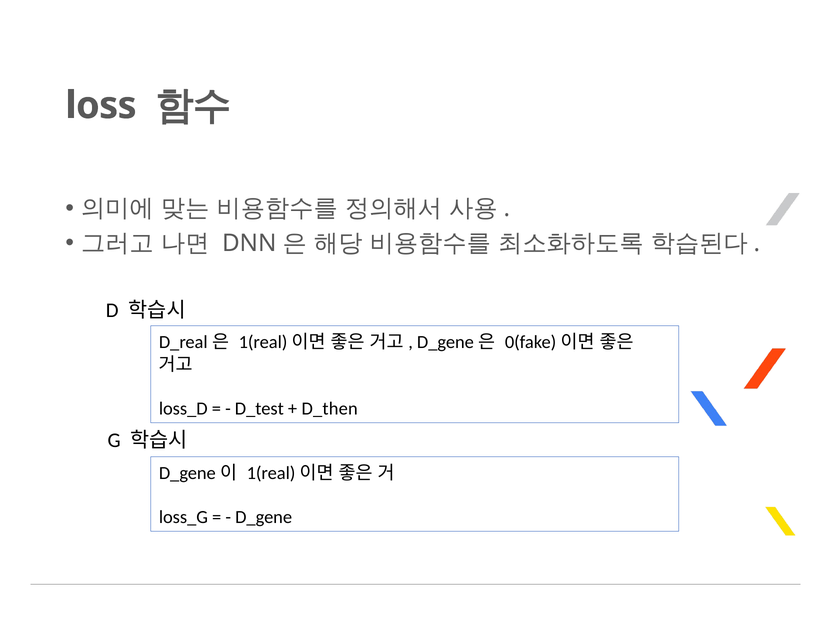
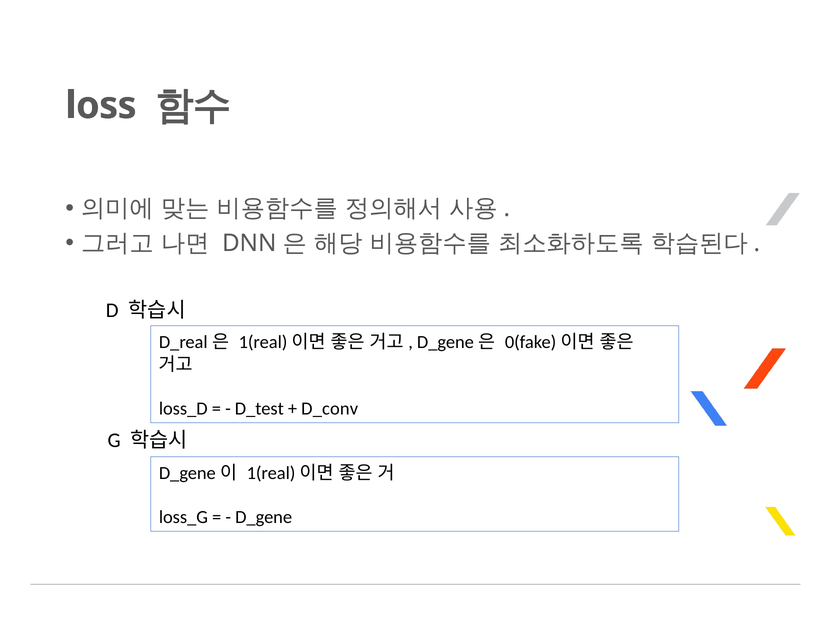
D_then: D_then -> D_conv
